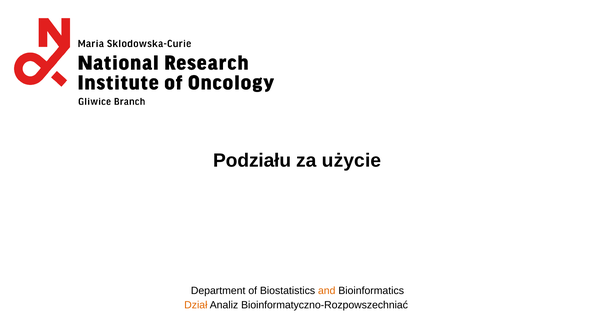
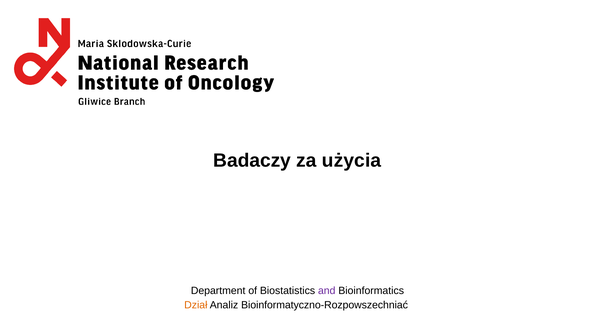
Podziału: Podziału -> Badaczy
użycie: użycie -> użycia
and colour: orange -> purple
